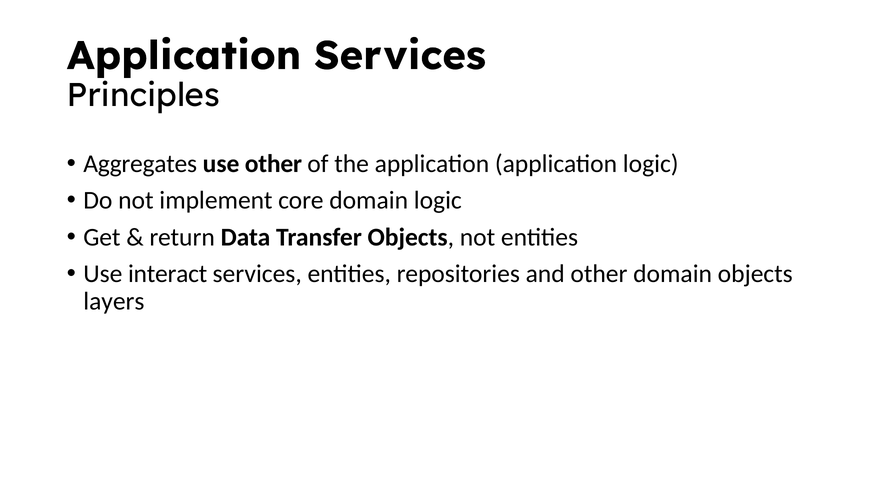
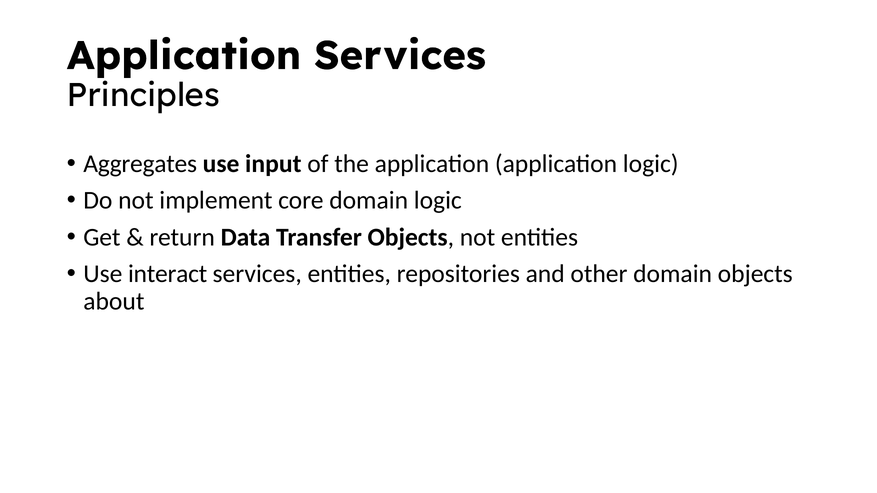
use other: other -> input
layers: layers -> about
